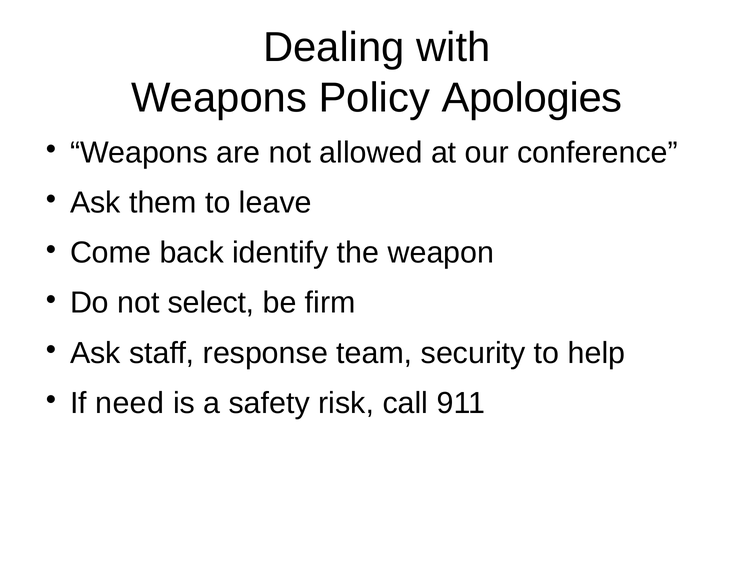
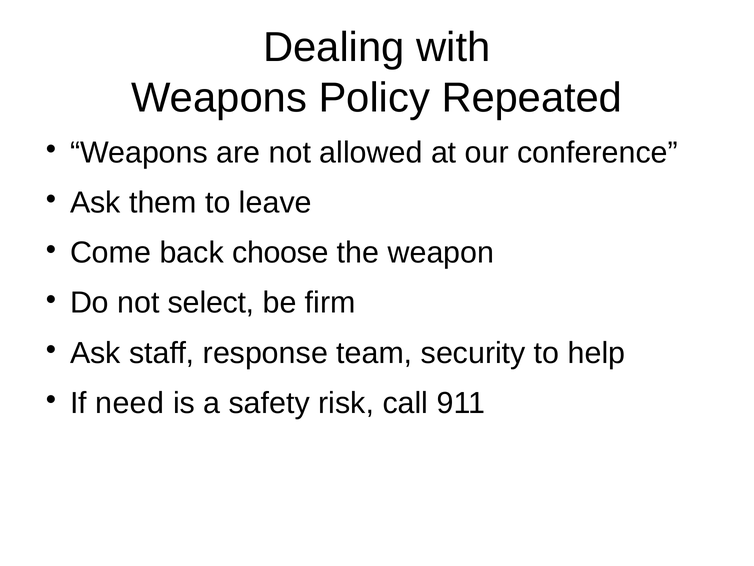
Apologies: Apologies -> Repeated
identify: identify -> choose
